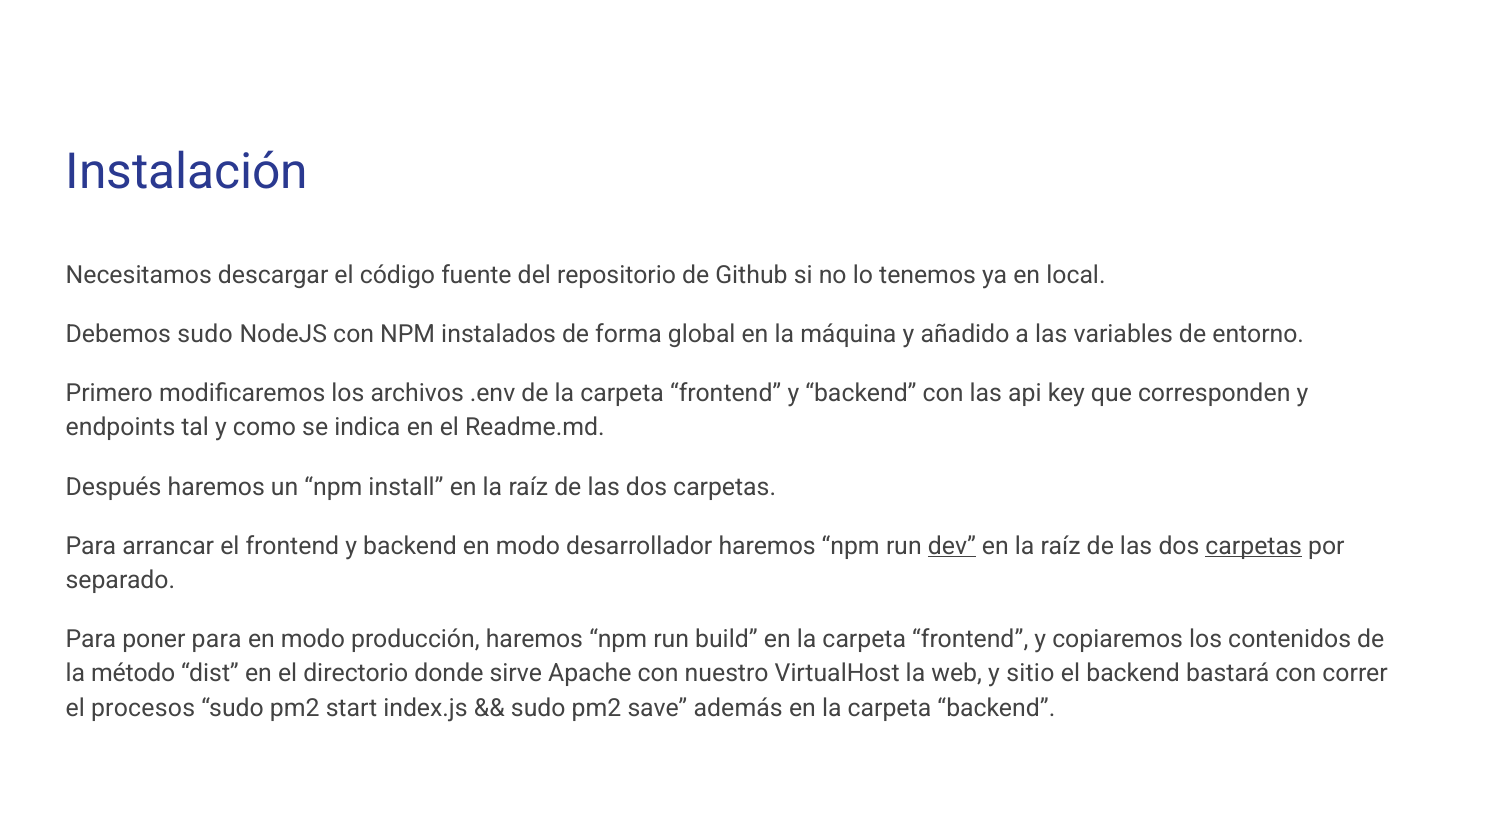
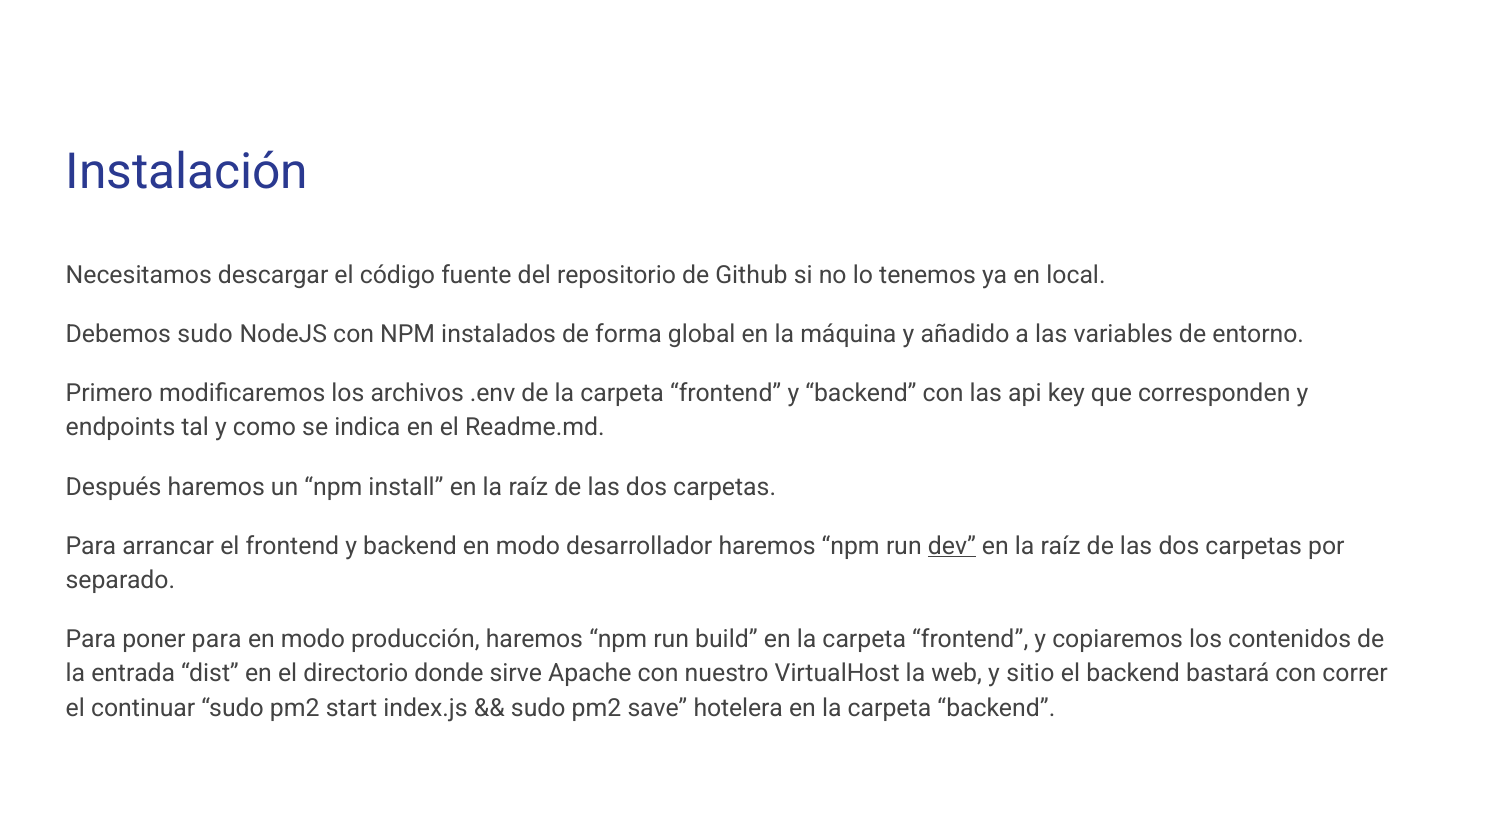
carpetas at (1254, 546) underline: present -> none
método: método -> entrada
procesos: procesos -> continuar
además: además -> hotelera
